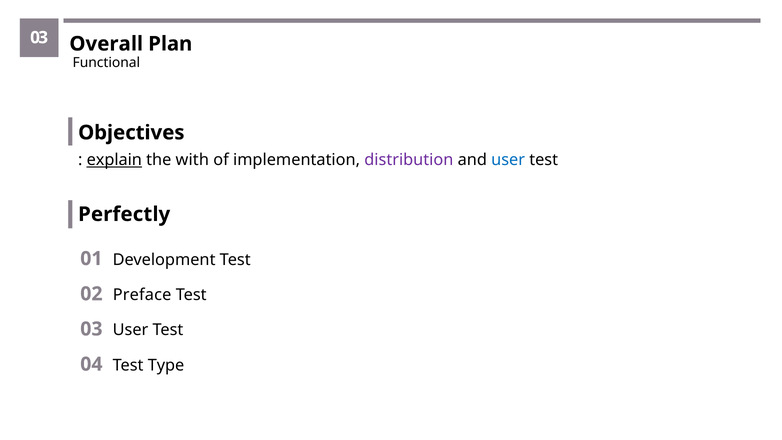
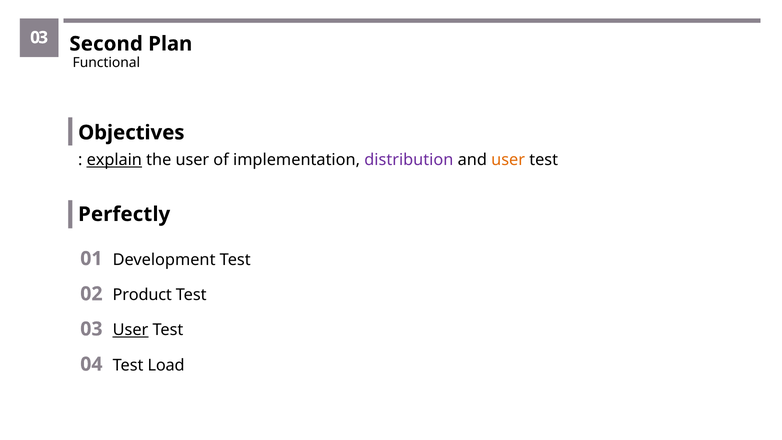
Overall: Overall -> Second
the with: with -> user
user at (508, 160) colour: blue -> orange
Preface: Preface -> Product
User at (131, 330) underline: none -> present
Type: Type -> Load
